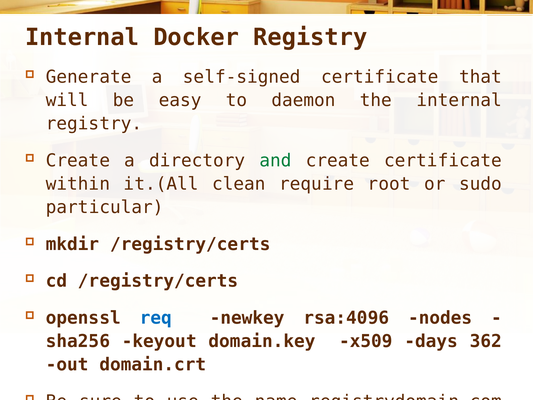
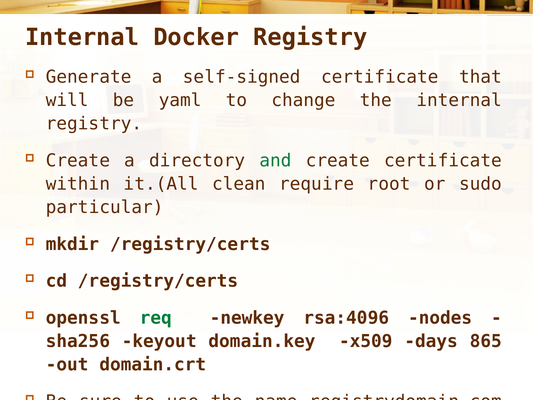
easy: easy -> yaml
daemon: daemon -> change
req colour: blue -> green
362: 362 -> 865
